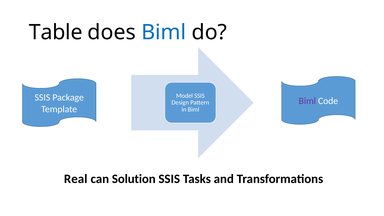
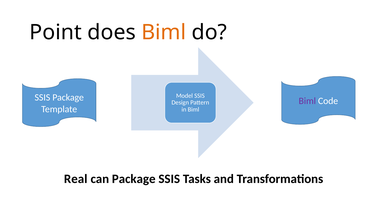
Table: Table -> Point
Biml at (164, 32) colour: blue -> orange
can Solution: Solution -> Package
